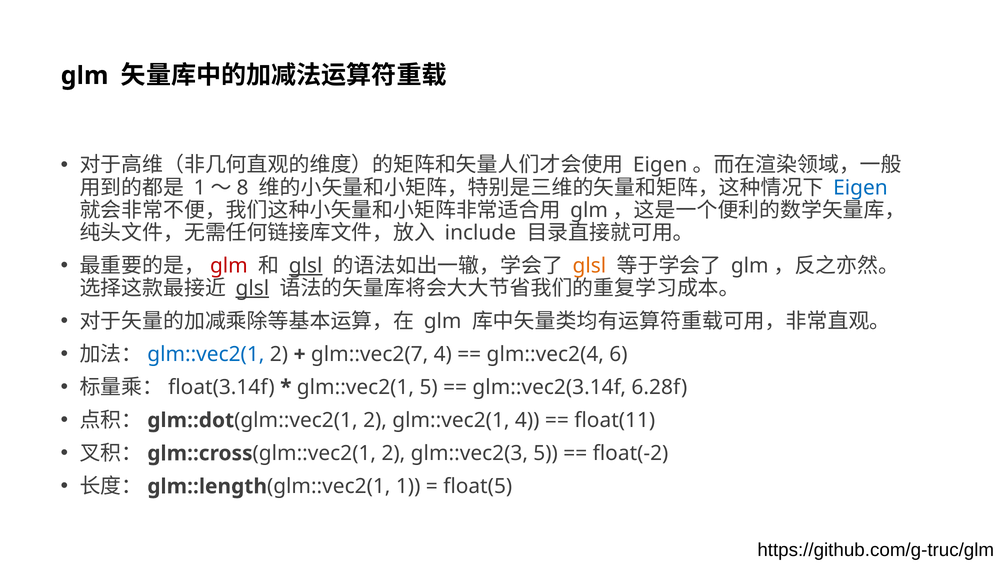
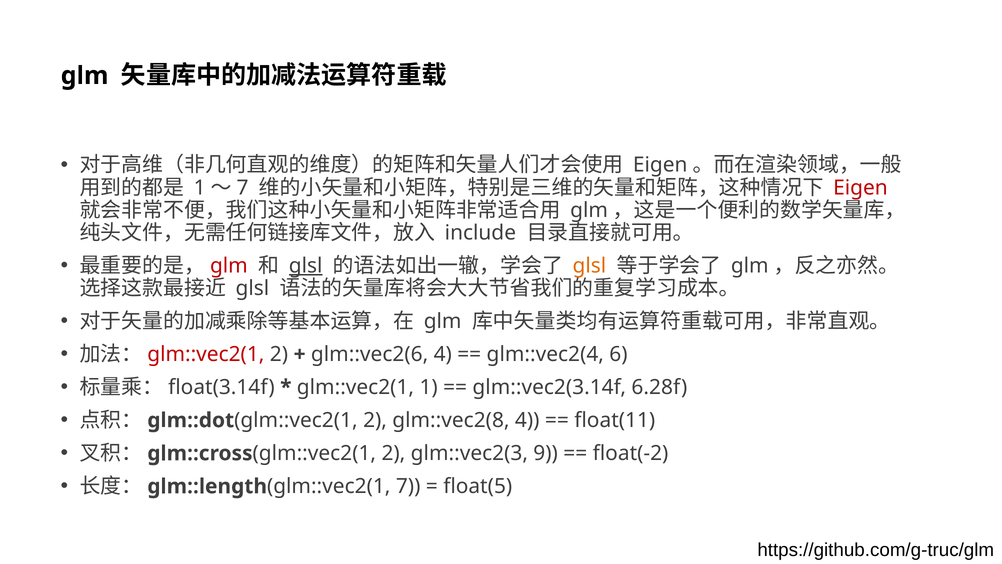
8 at (243, 187): 8 -> 7
Eigen at (860, 187) colour: blue -> red
glsl at (252, 288) underline: present -> none
glm::vec2(1 at (206, 354) colour: blue -> red
glm::vec2(7: glm::vec2(7 -> glm::vec2(6
glm::vec2(1 5: 5 -> 1
2 glm::vec2(1: glm::vec2(1 -> glm::vec2(8
glm::vec2(3 5: 5 -> 9
glm::vec2(1 1: 1 -> 7
